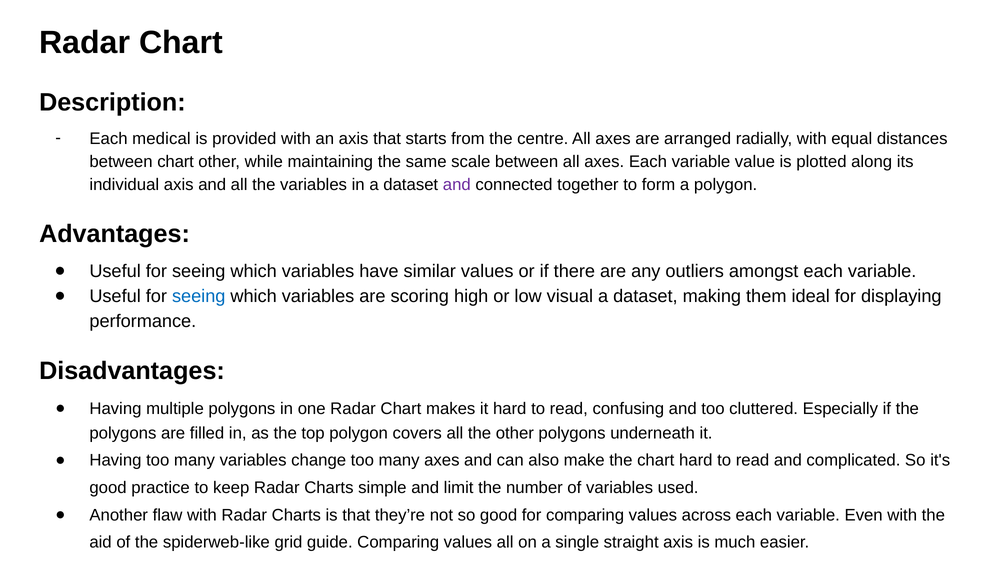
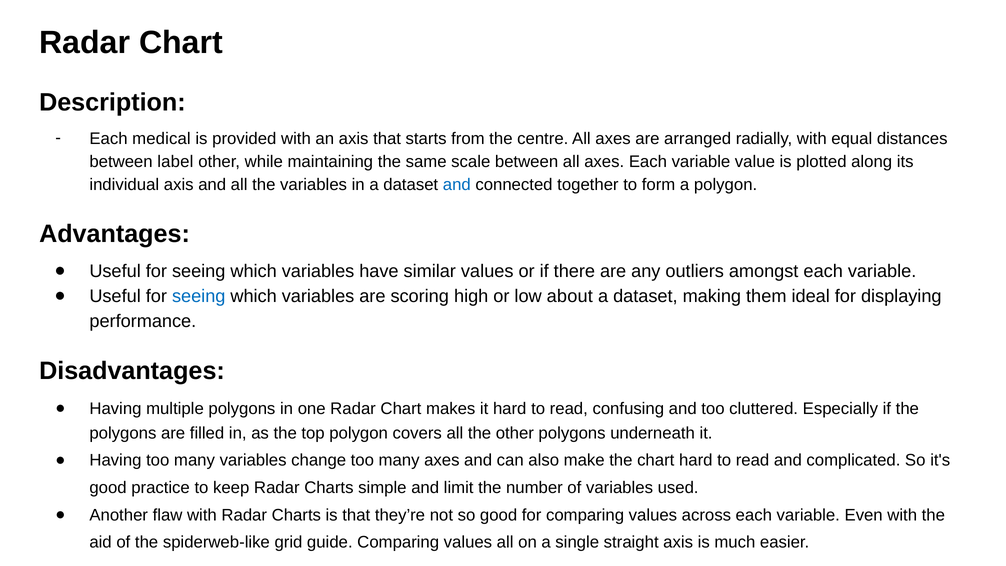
between chart: chart -> label
and at (457, 185) colour: purple -> blue
visual: visual -> about
